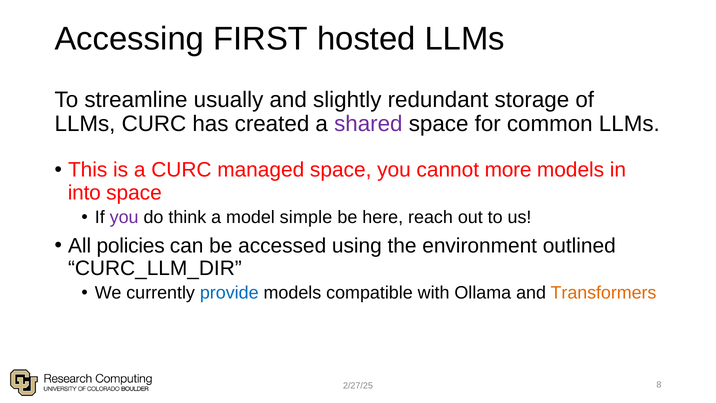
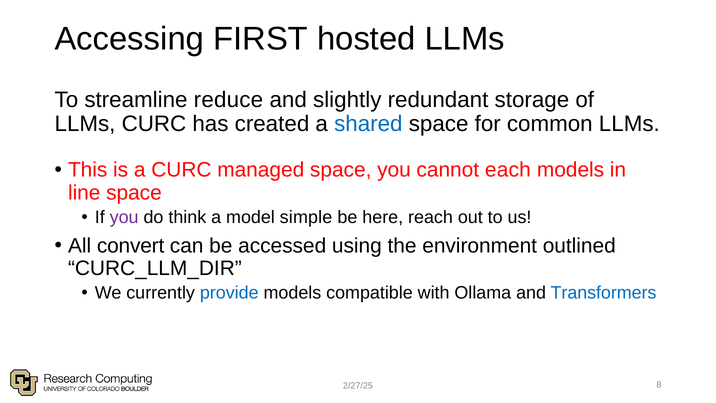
usually: usually -> reduce
shared colour: purple -> blue
more: more -> each
into: into -> line
policies: policies -> convert
Transformers colour: orange -> blue
